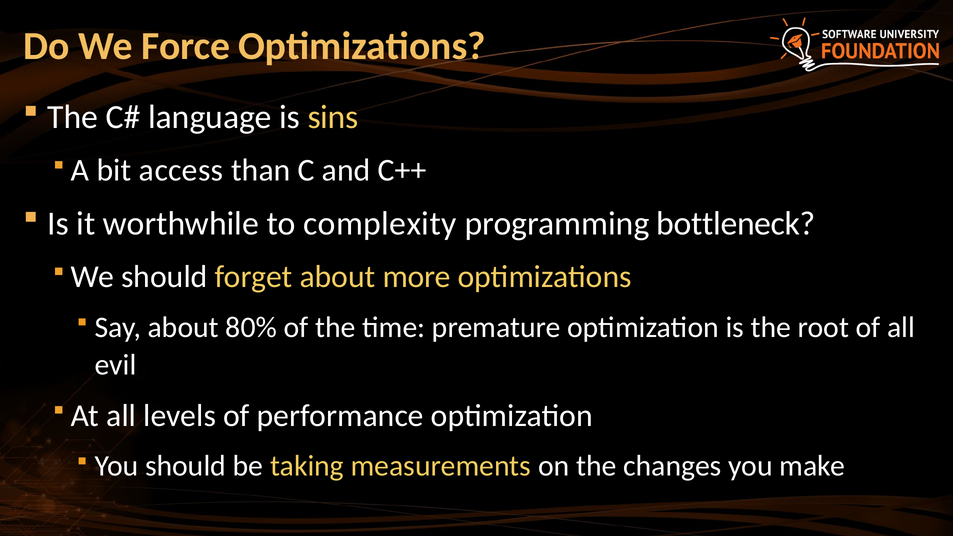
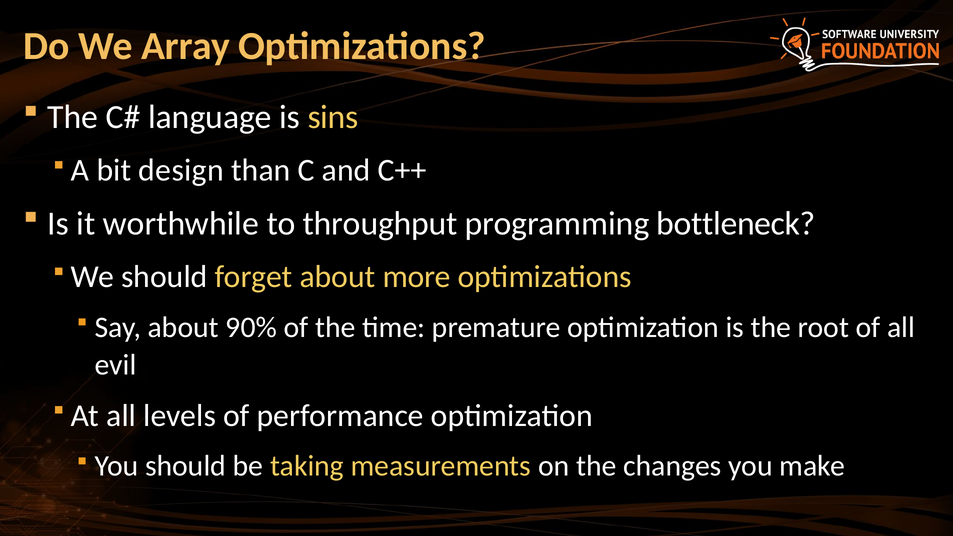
Force: Force -> Array
access: access -> design
complexity: complexity -> throughput
80%: 80% -> 90%
